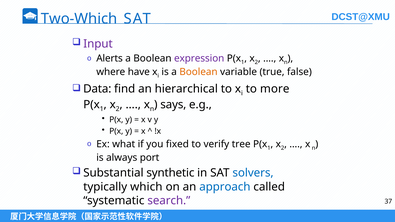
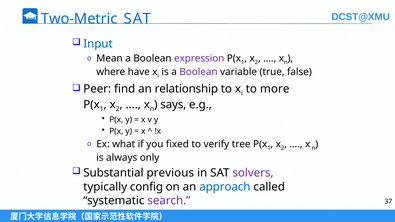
Two-Which: Two-Which -> Two-Metric
Input colour: purple -> blue
Alerts: Alerts -> Mean
Boolean at (198, 72) colour: orange -> purple
Data: Data -> Peer
hierarchical: hierarchical -> relationship
port: port -> only
synthetic: synthetic -> previous
solvers colour: blue -> purple
which: which -> config
